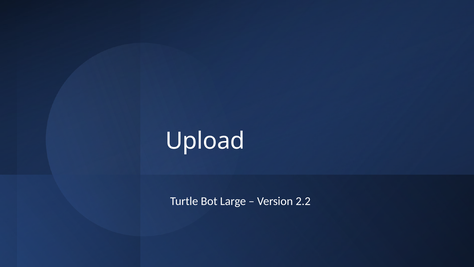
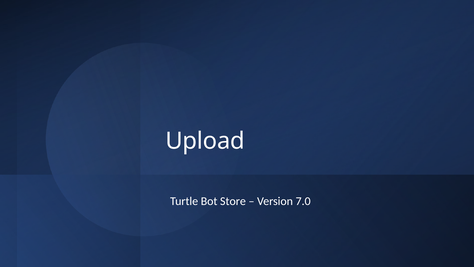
Large: Large -> Store
2.2: 2.2 -> 7.0
